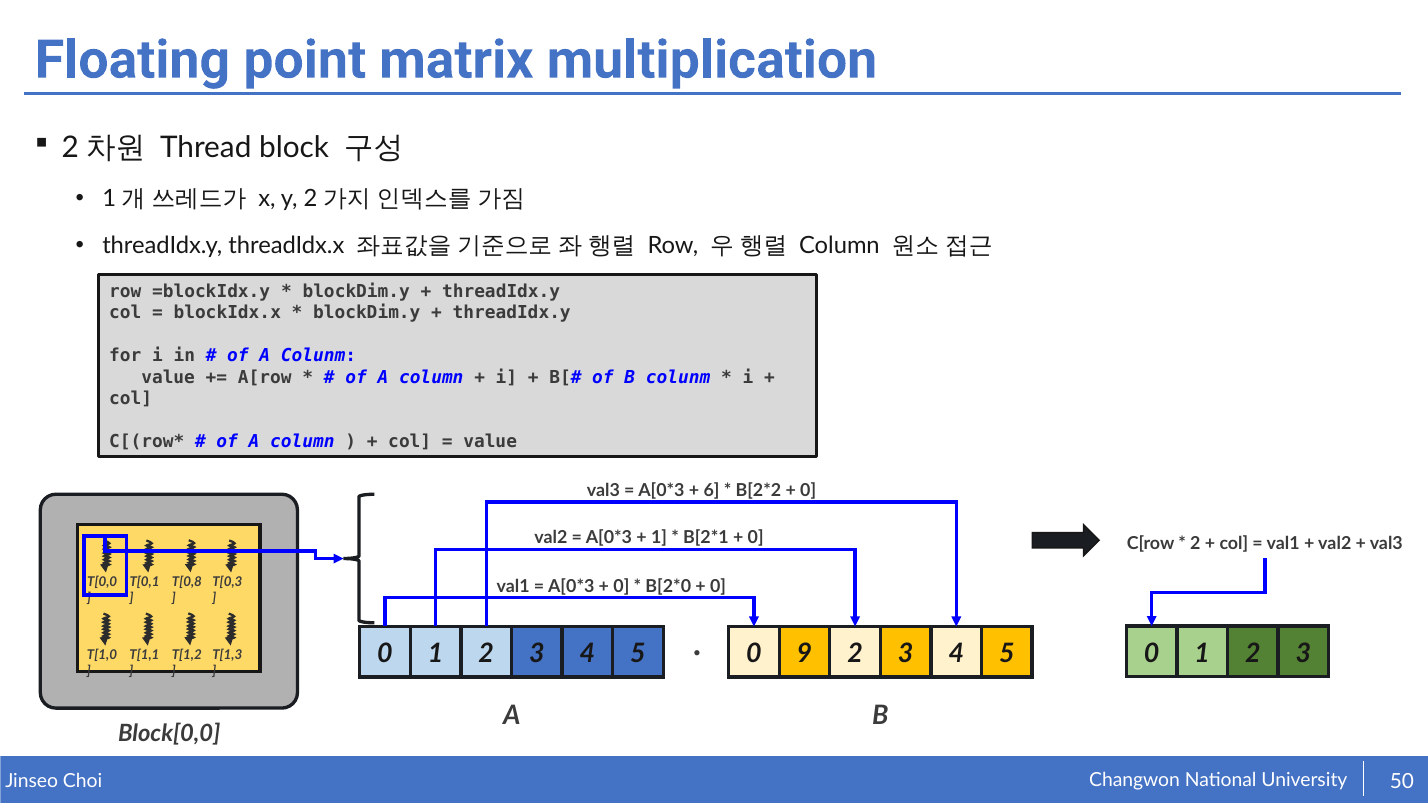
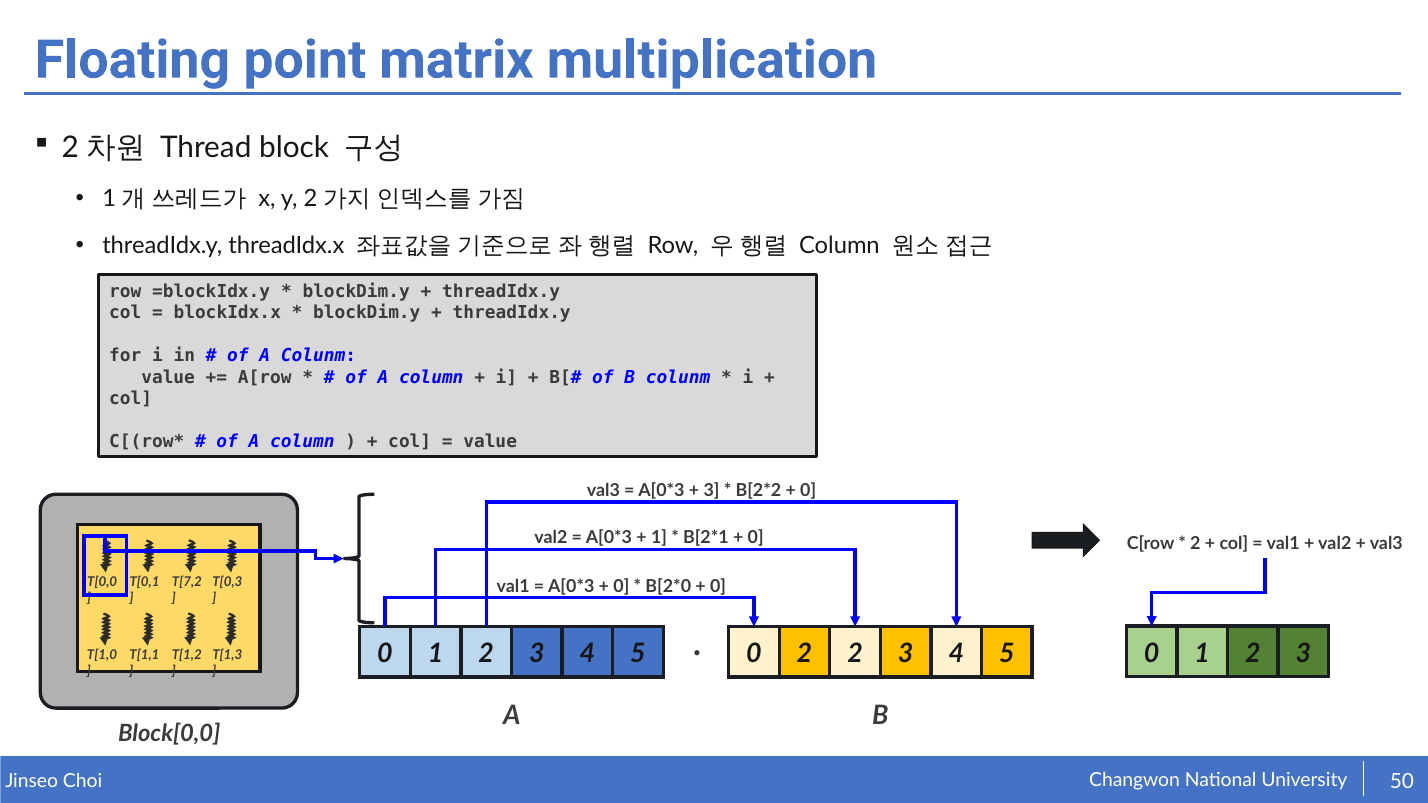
6 at (712, 491): 6 -> 3
T[0,8: T[0,8 -> T[7,2
0 9: 9 -> 2
